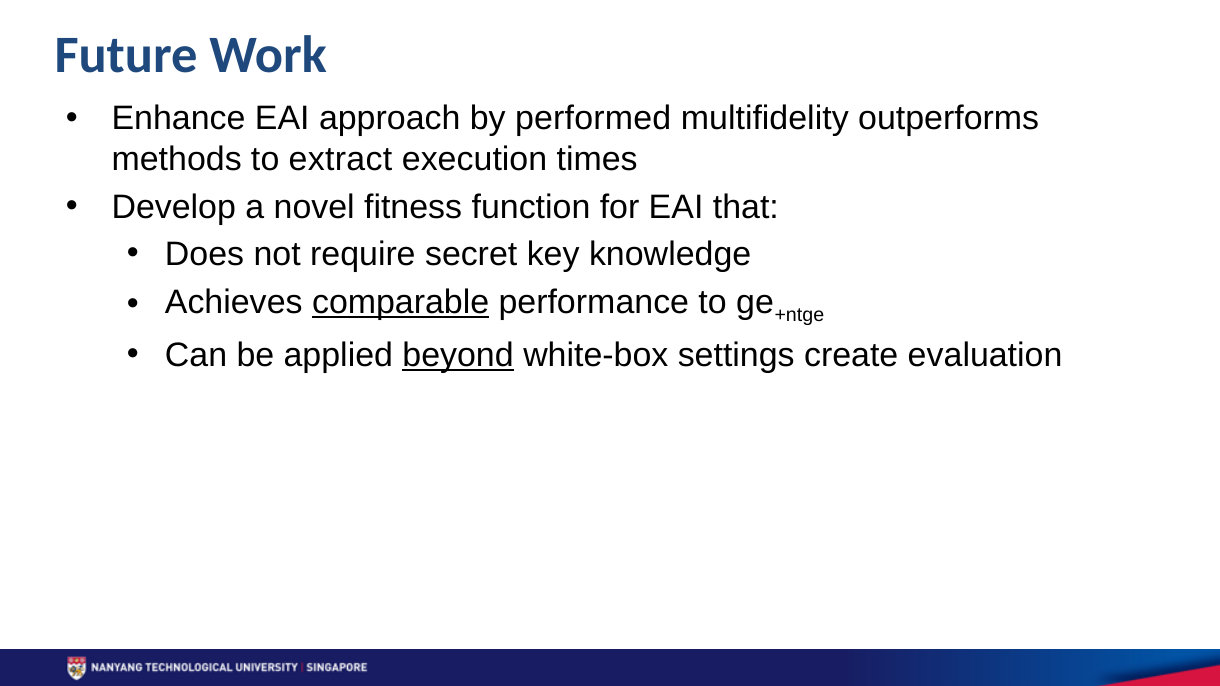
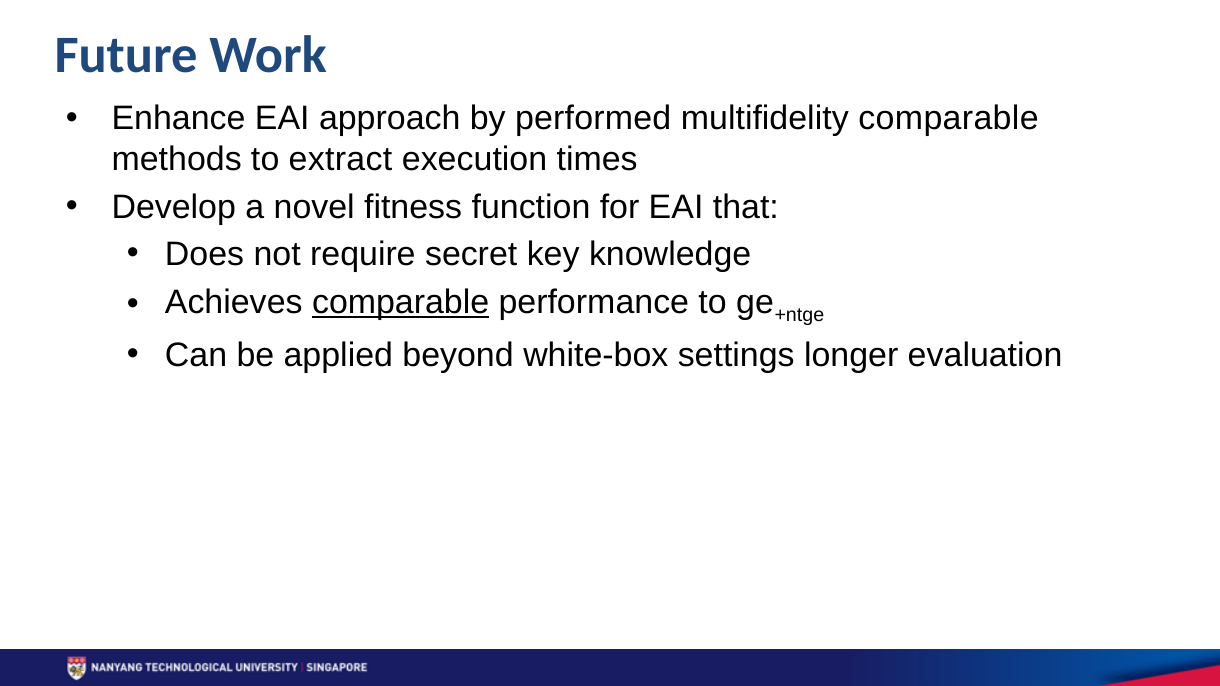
multifidelity outperforms: outperforms -> comparable
beyond underline: present -> none
create: create -> longer
